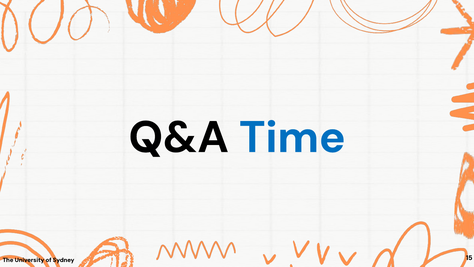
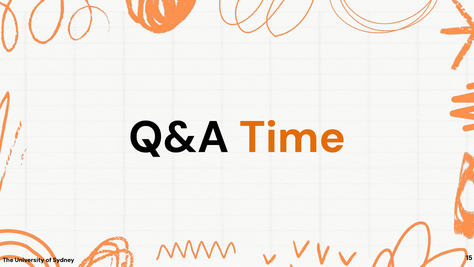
Time colour: blue -> orange
